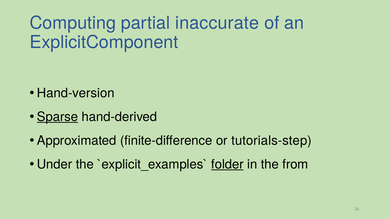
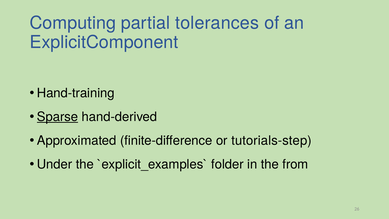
inaccurate: inaccurate -> tolerances
Hand-version: Hand-version -> Hand-training
folder underline: present -> none
